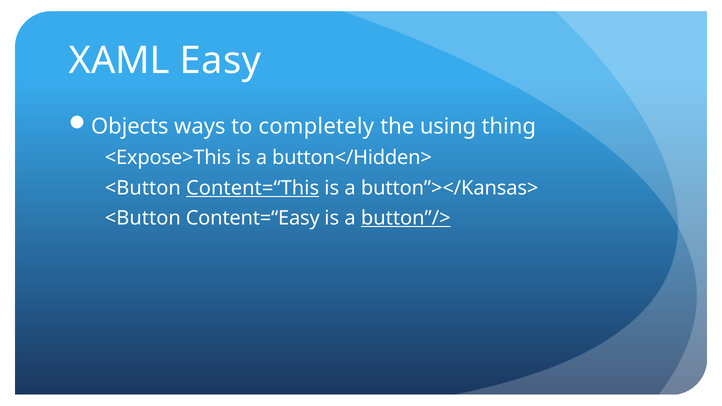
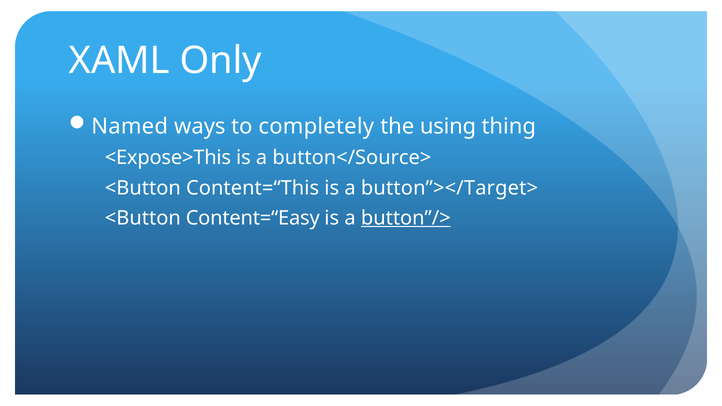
Easy: Easy -> Only
Objects: Objects -> Named
button</Hidden>: button</Hidden> -> button</Source>
Content=“This underline: present -> none
button”></Kansas>: button”></Kansas> -> button”></Target>
